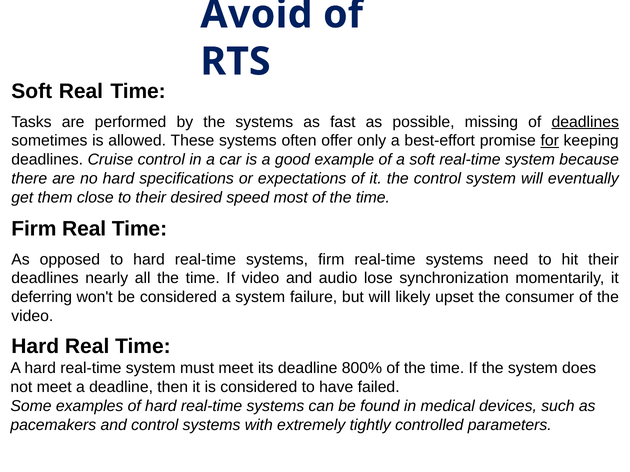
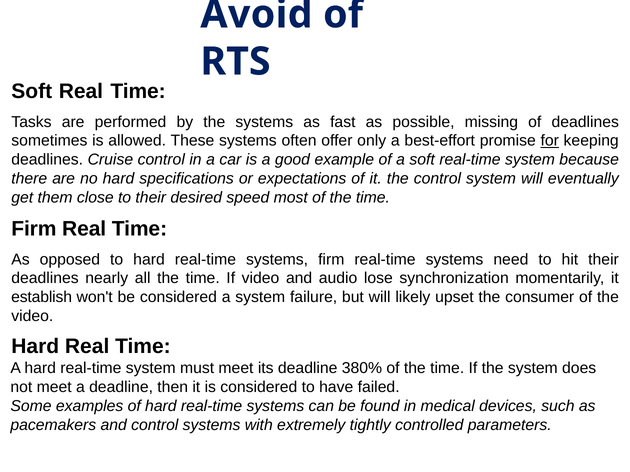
deadlines at (585, 122) underline: present -> none
deferring: deferring -> establish
800%: 800% -> 380%
